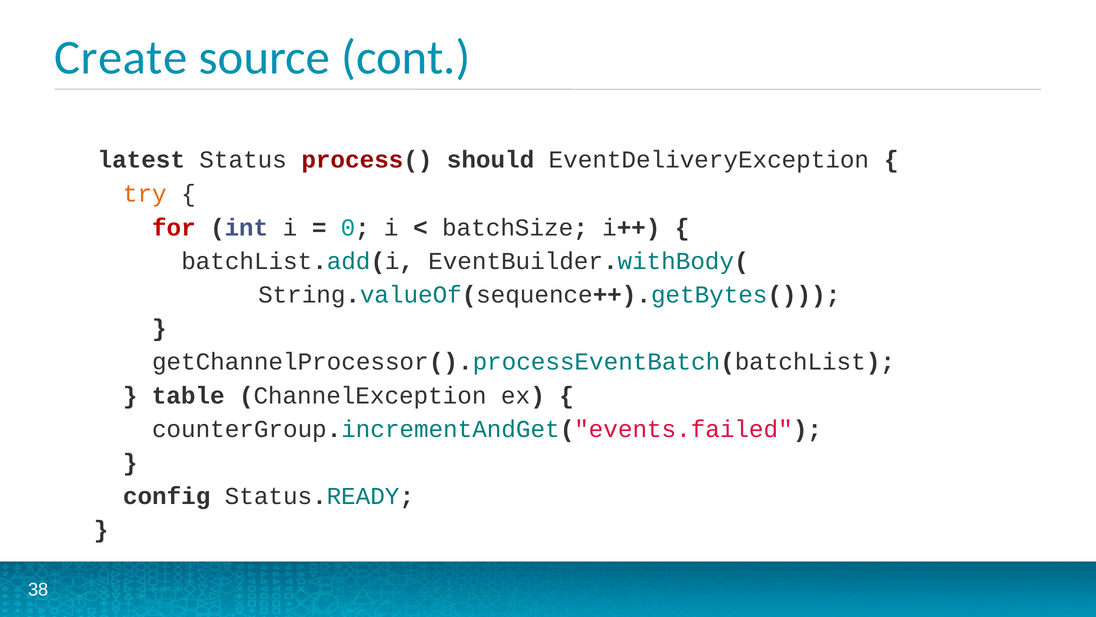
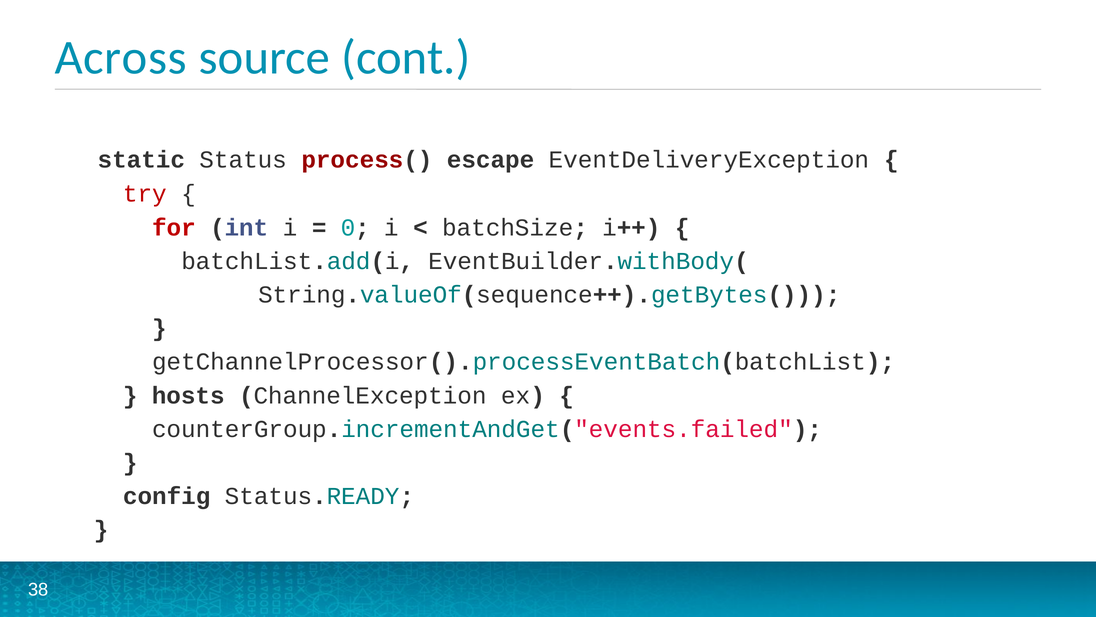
Create: Create -> Across
latest: latest -> static
should: should -> escape
try colour: orange -> red
table: table -> hosts
